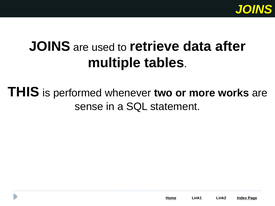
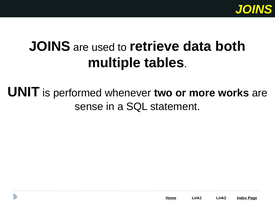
after: after -> both
THIS: THIS -> UNIT
